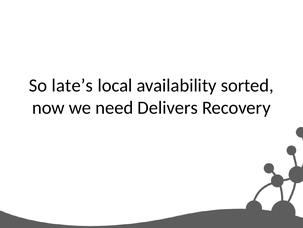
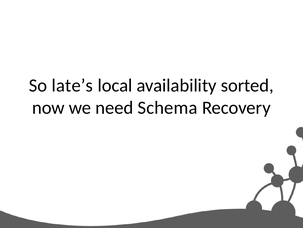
Delivers: Delivers -> Schema
